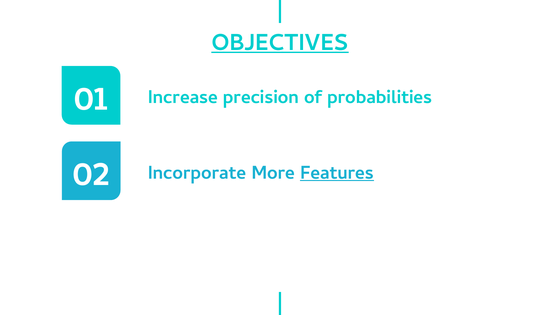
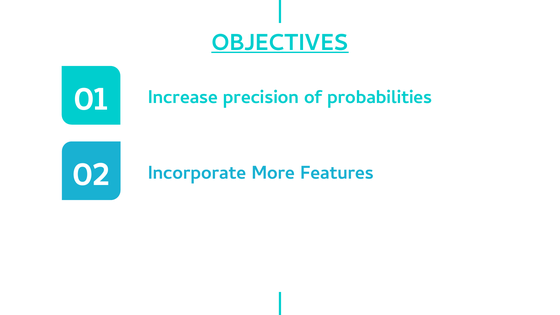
Features underline: present -> none
